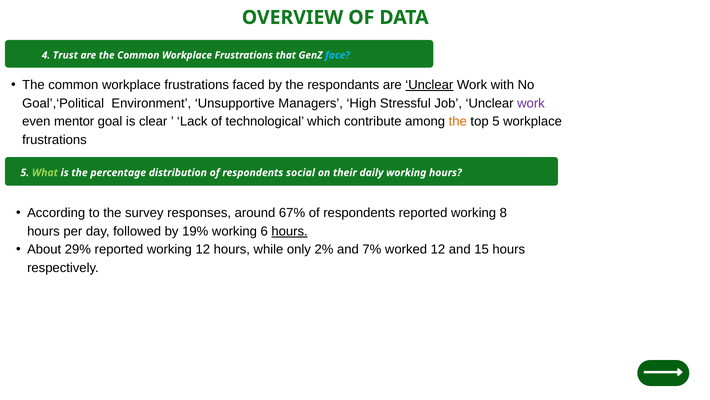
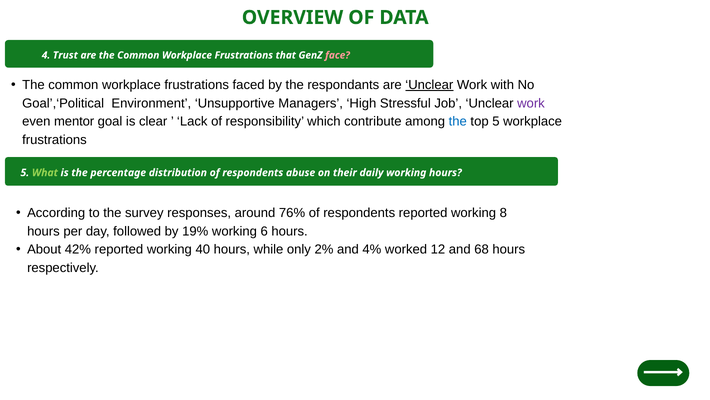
face colour: light blue -> pink
technological: technological -> responsibility
the at (458, 121) colour: orange -> blue
social: social -> abuse
67%: 67% -> 76%
hours at (290, 231) underline: present -> none
29%: 29% -> 42%
working 12: 12 -> 40
7%: 7% -> 4%
15: 15 -> 68
